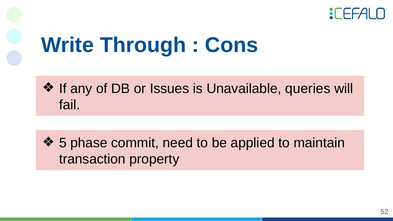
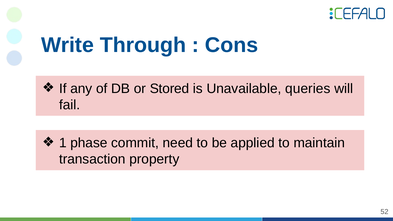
Issues: Issues -> Stored
5: 5 -> 1
